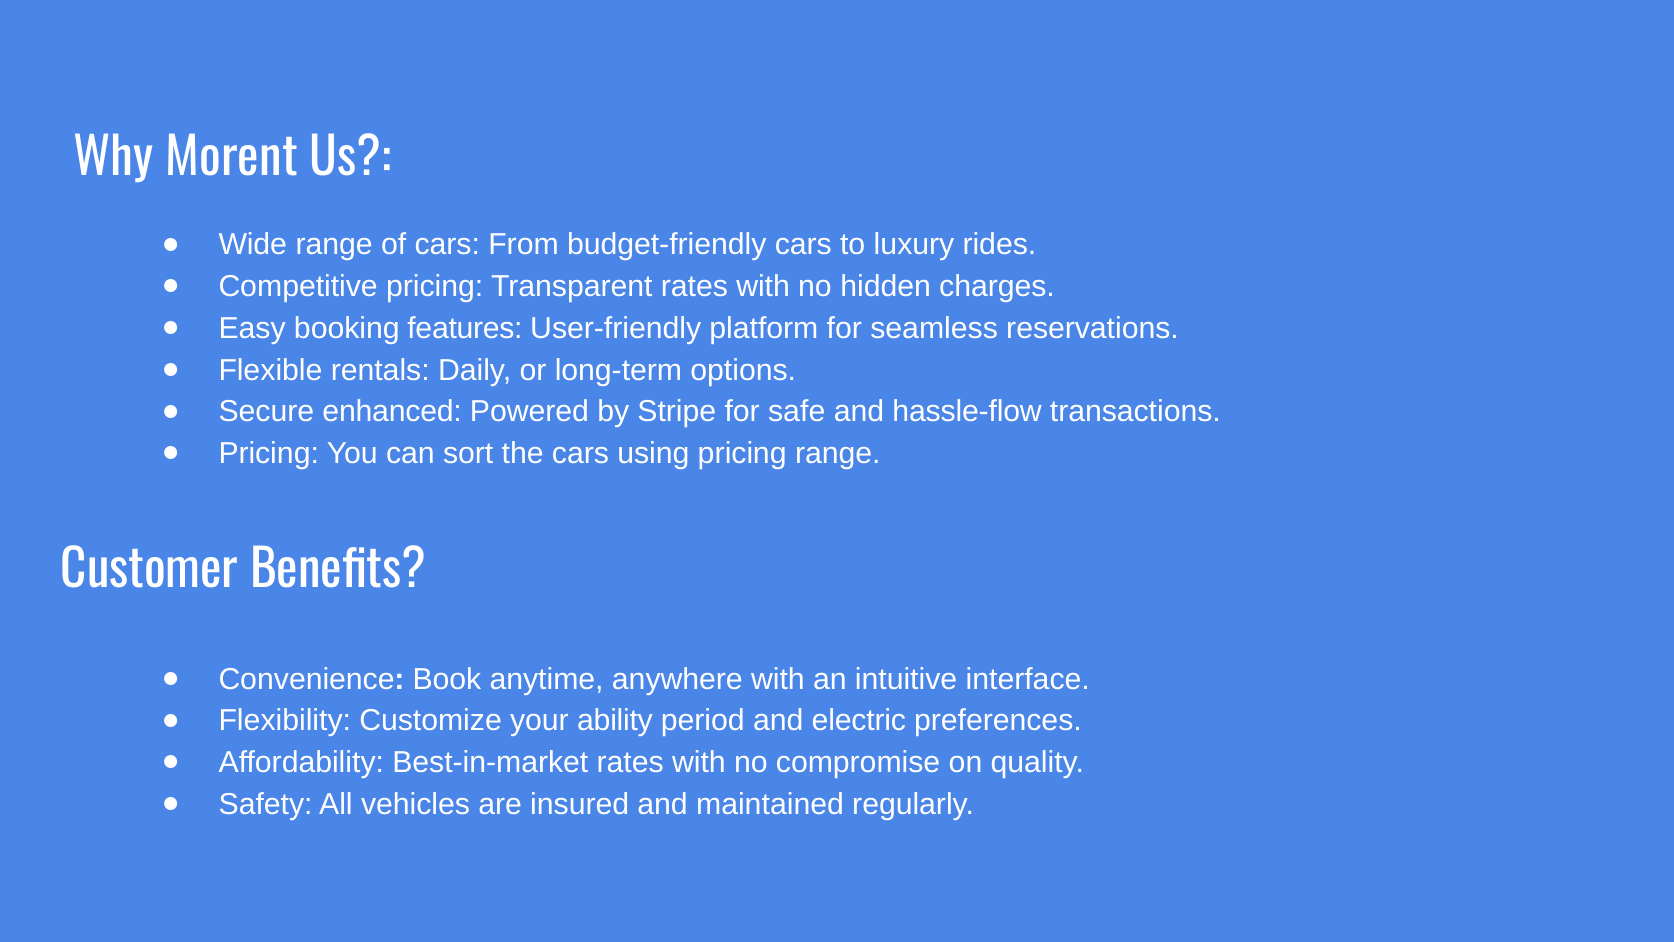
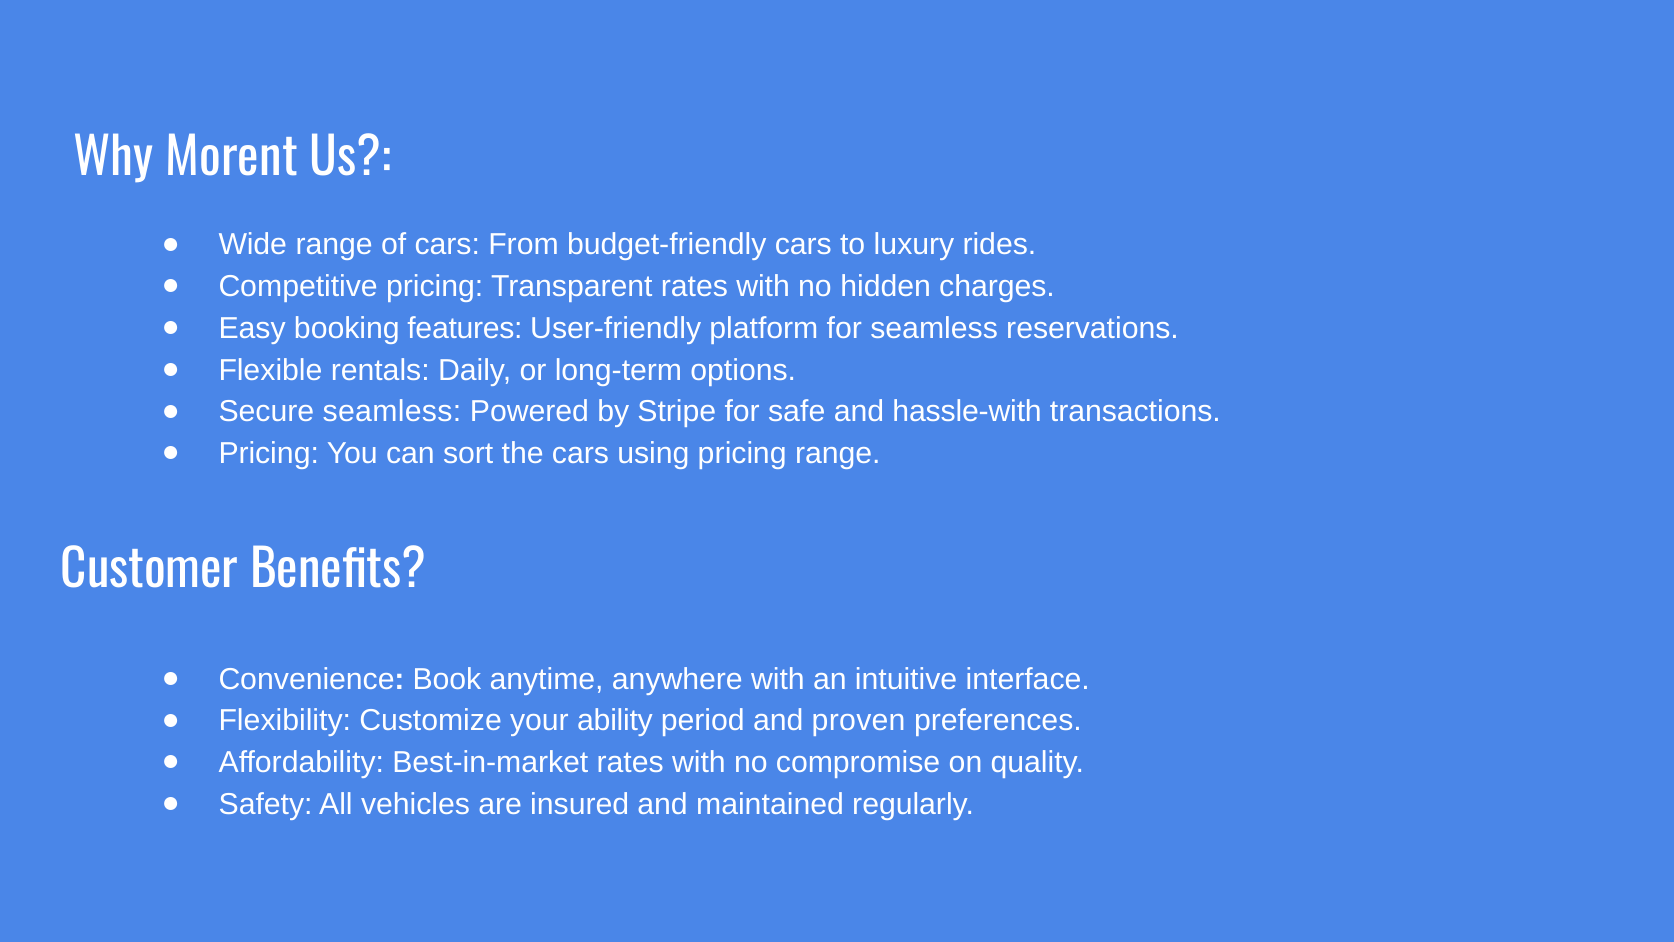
Secure enhanced: enhanced -> seamless
hassle-flow: hassle-flow -> hassle-with
electric: electric -> proven
